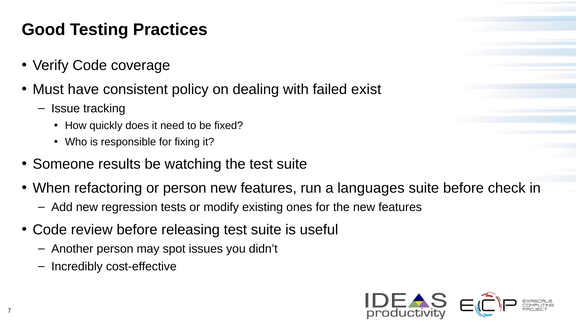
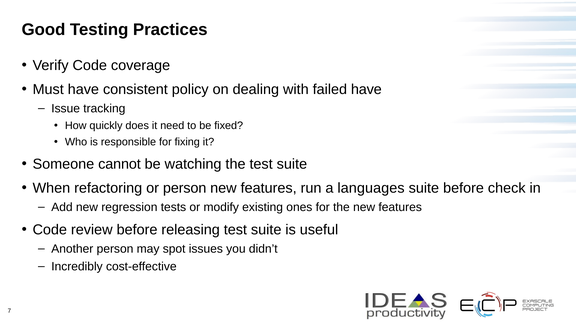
failed exist: exist -> have
results: results -> cannot
